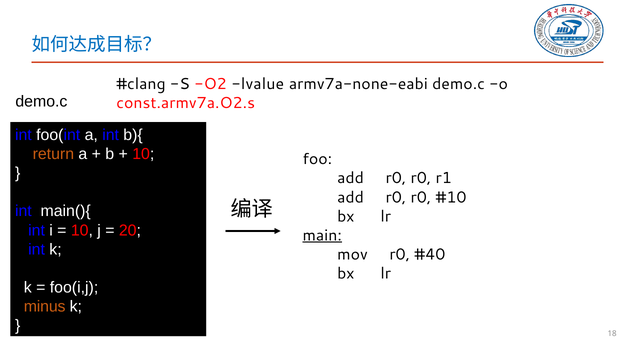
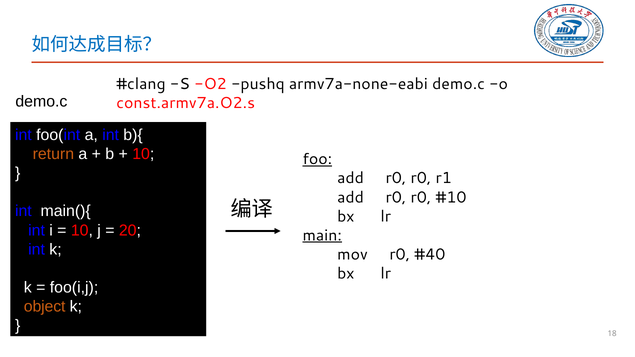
lvalue: lvalue -> pushq
foo underline: none -> present
minus: minus -> object
